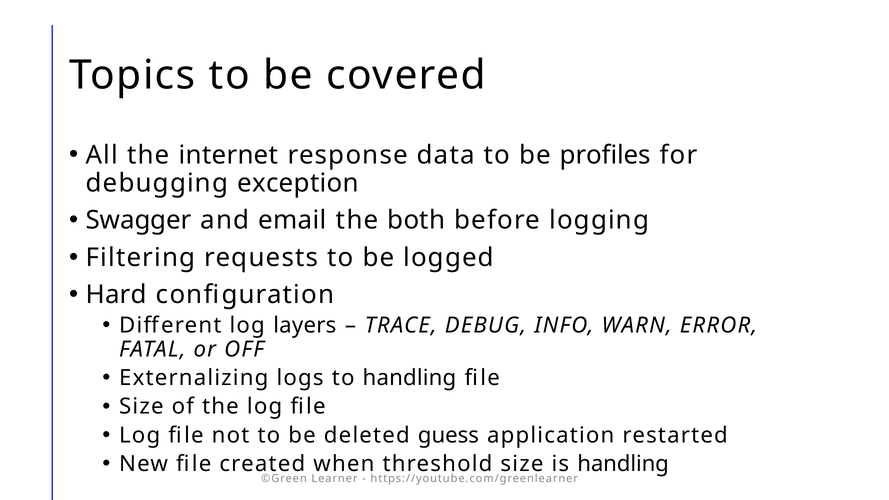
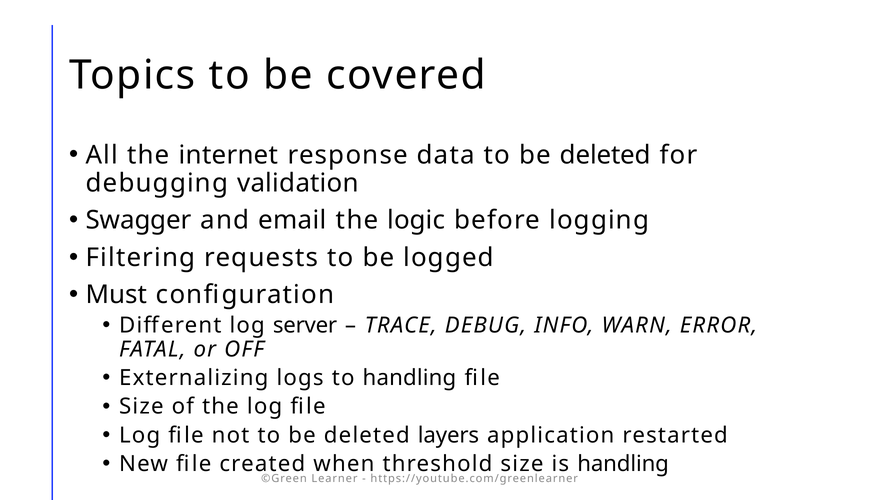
data to be profiles: profiles -> deleted
exception: exception -> validation
both: both -> logic
Hard: Hard -> Must
layers: layers -> server
guess: guess -> layers
